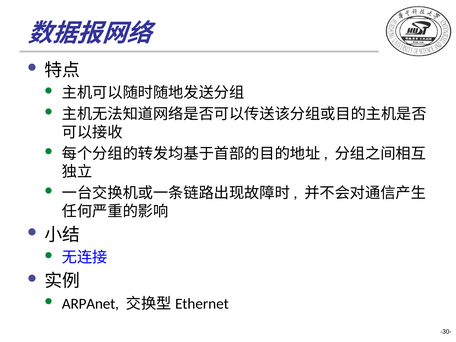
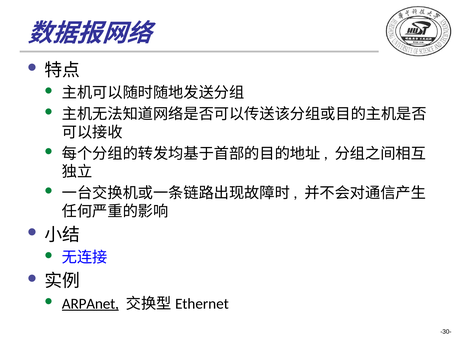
ARPAnet underline: none -> present
